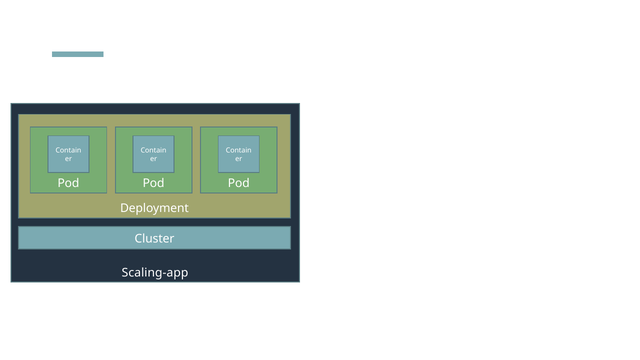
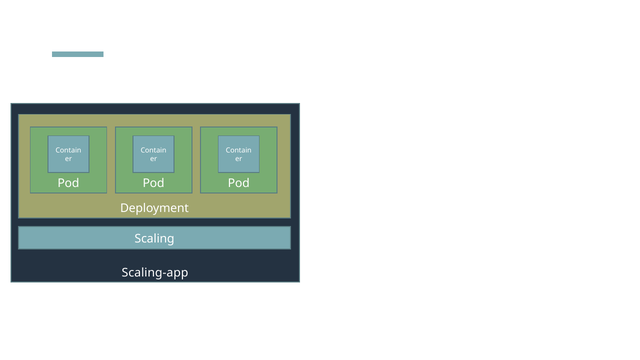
Cluster: Cluster -> Scaling
